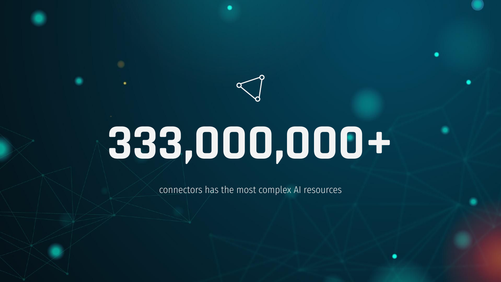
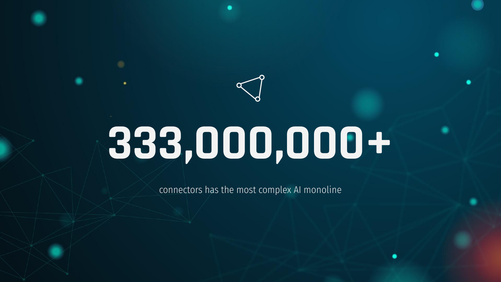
resources: resources -> monoline
